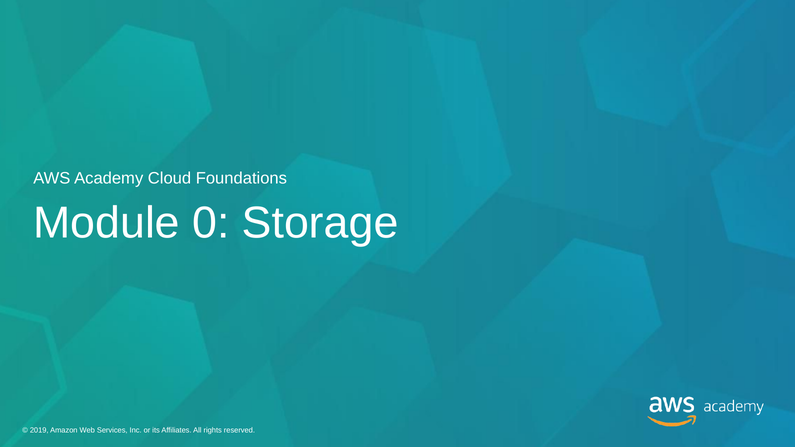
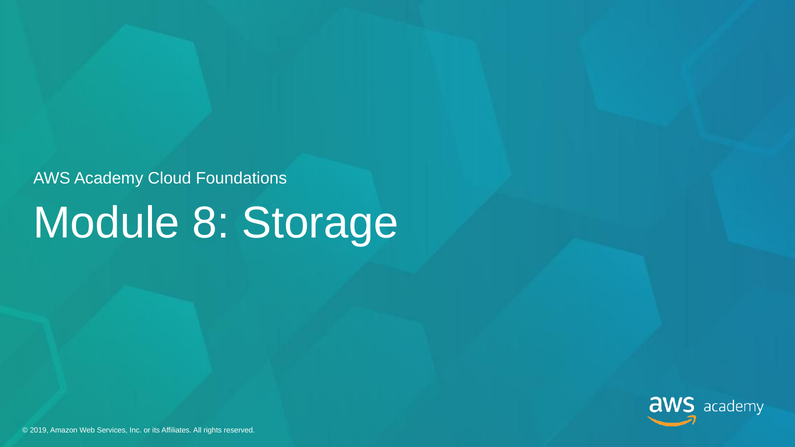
0: 0 -> 8
